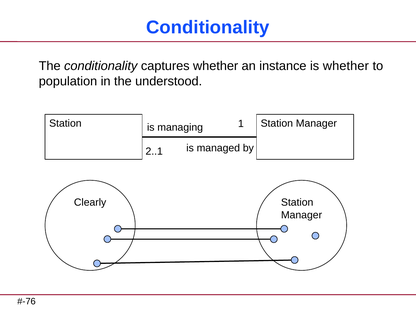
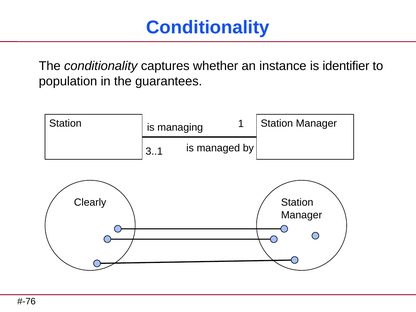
is whether: whether -> identifier
understood: understood -> guarantees
2..1: 2..1 -> 3..1
